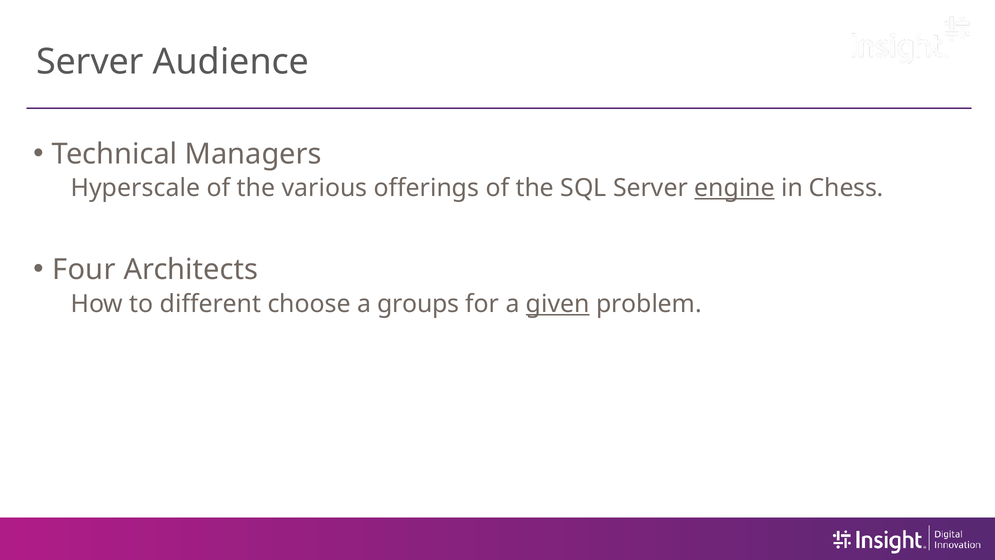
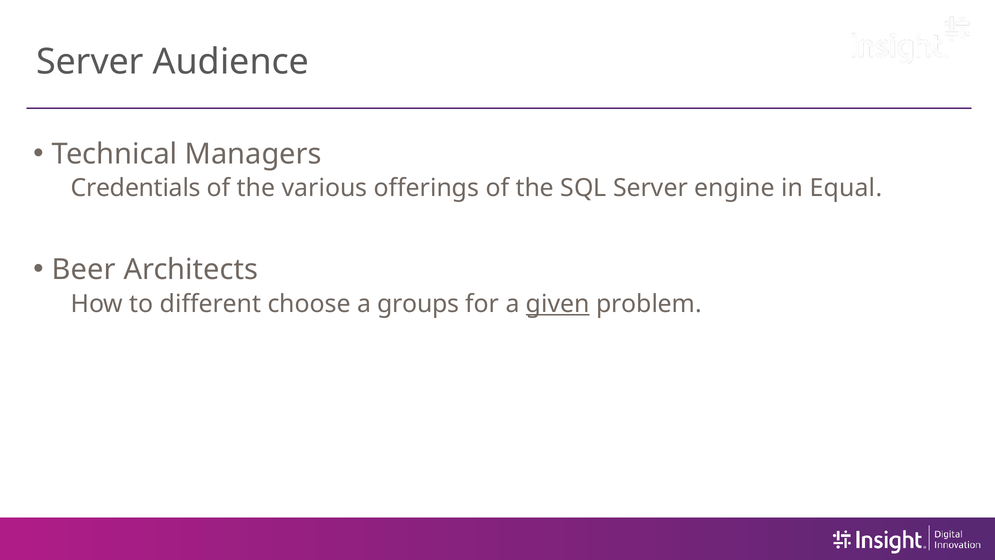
Hyperscale: Hyperscale -> Credentials
engine underline: present -> none
Chess: Chess -> Equal
Four: Four -> Beer
